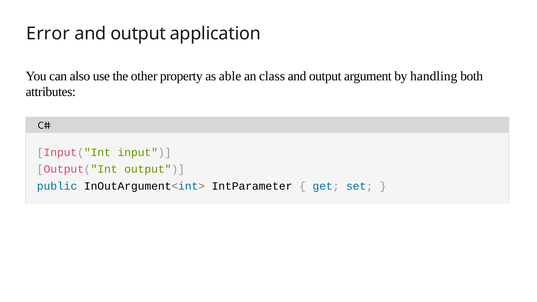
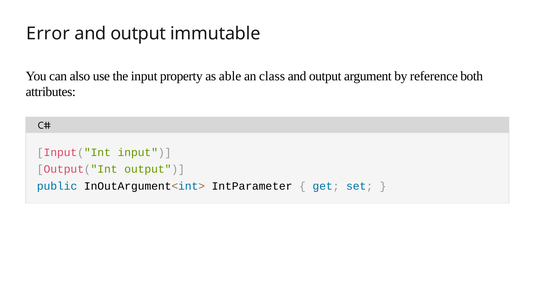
application: application -> immutable
the other: other -> input
handling: handling -> reference
